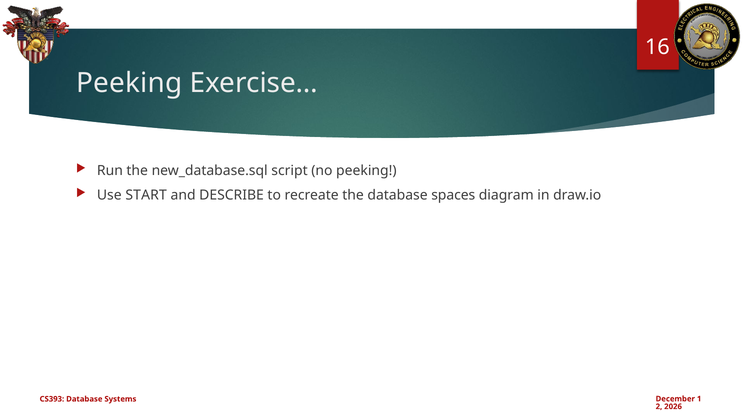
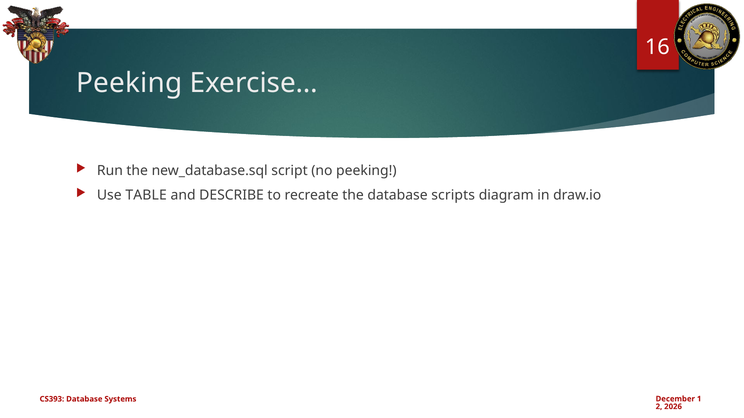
START: START -> TABLE
spaces: spaces -> scripts
